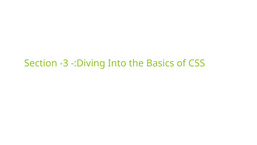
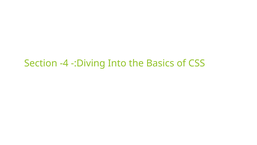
-3: -3 -> -4
